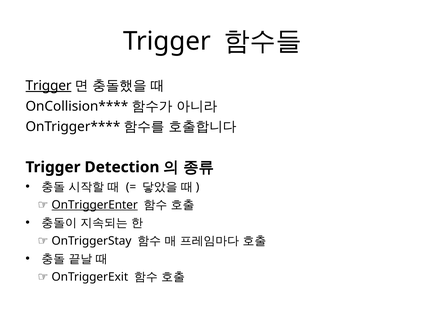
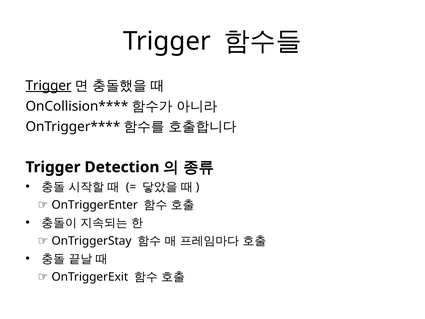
OnTriggerEnter underline: present -> none
